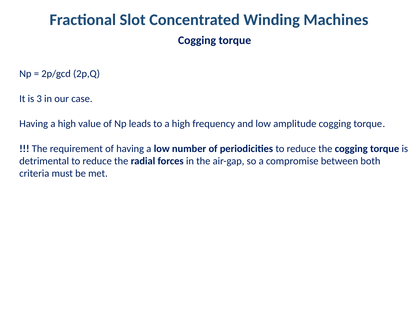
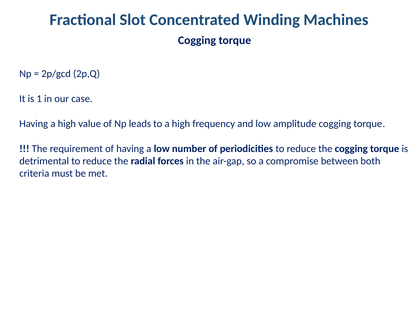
3: 3 -> 1
